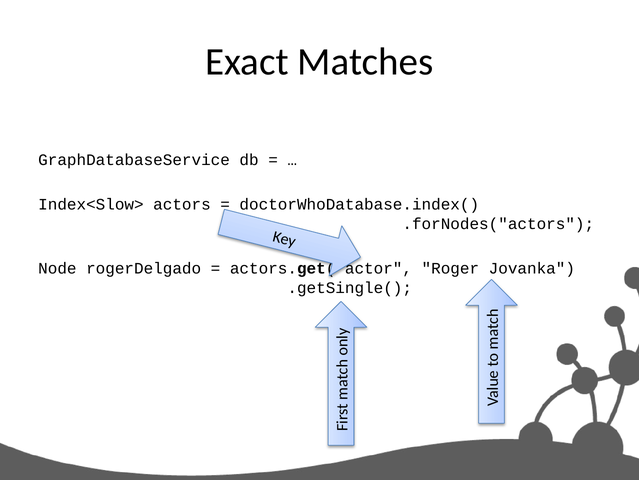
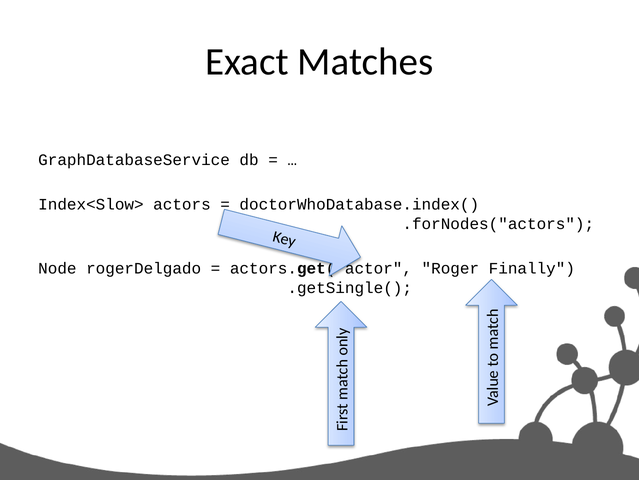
Jovanka: Jovanka -> Finally
